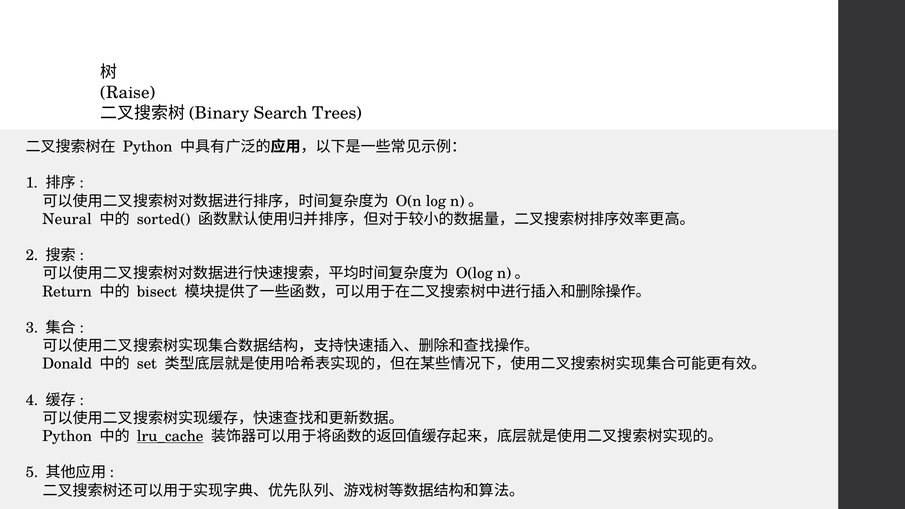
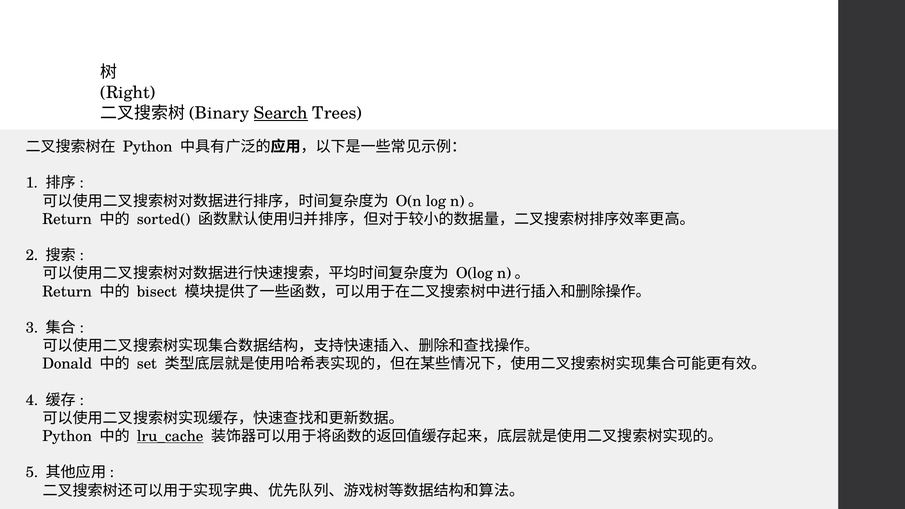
Raise: Raise -> Right
Search underline: none -> present
Neural at (67, 219): Neural -> Return
